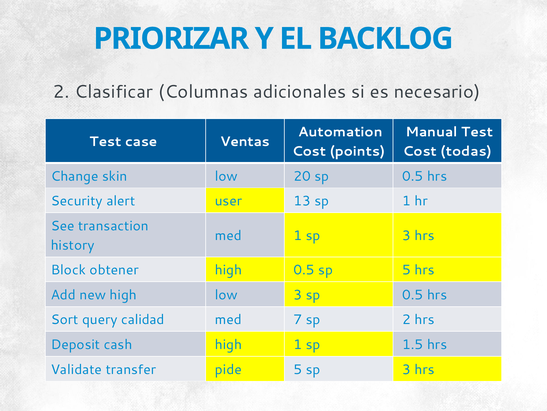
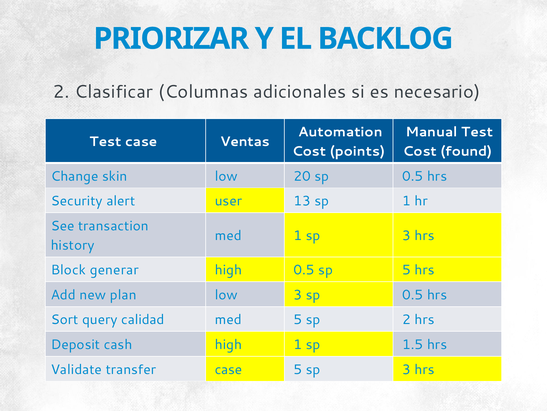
todas: todas -> found
obtener: obtener -> generar
new high: high -> plan
med 7: 7 -> 5
transfer pide: pide -> case
